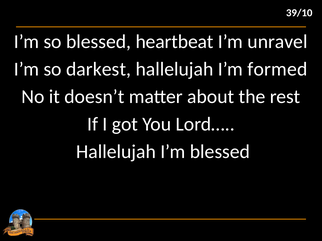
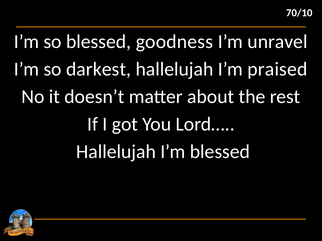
39/10: 39/10 -> 70/10
heartbeat: heartbeat -> goodness
formed: formed -> praised
